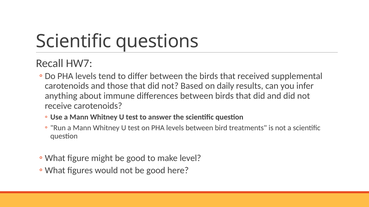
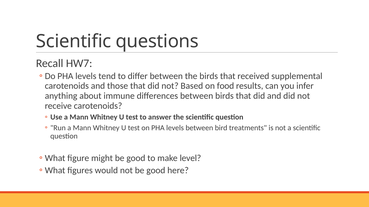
daily: daily -> food
